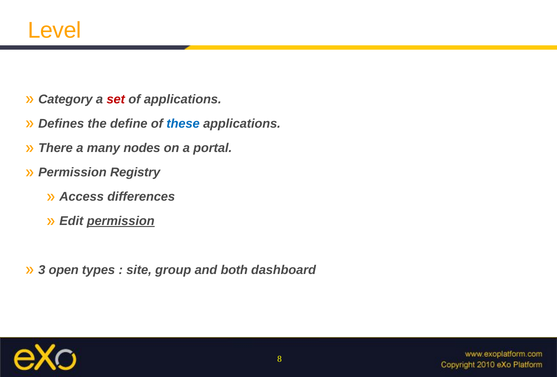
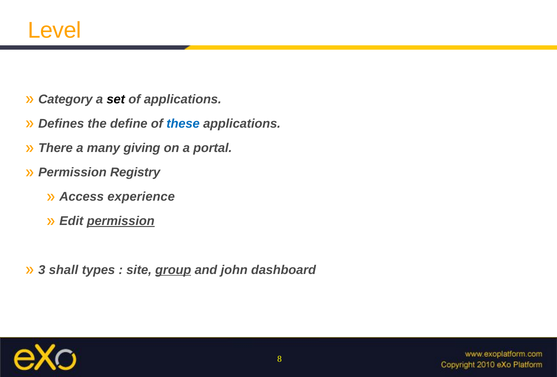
set colour: red -> black
nodes: nodes -> giving
differences: differences -> experience
open: open -> shall
group underline: none -> present
both: both -> john
